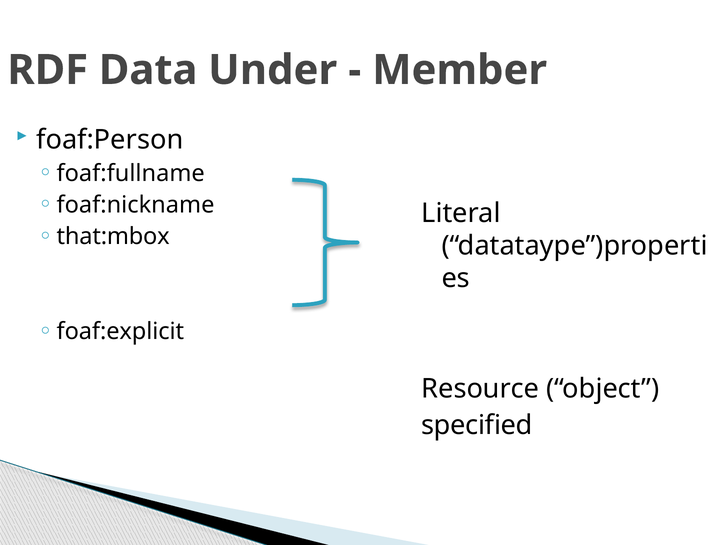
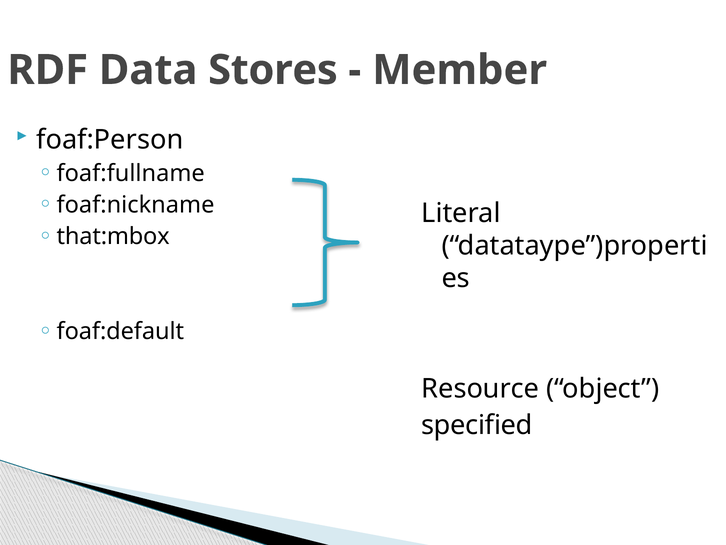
Under: Under -> Stores
foaf:explicit: foaf:explicit -> foaf:default
